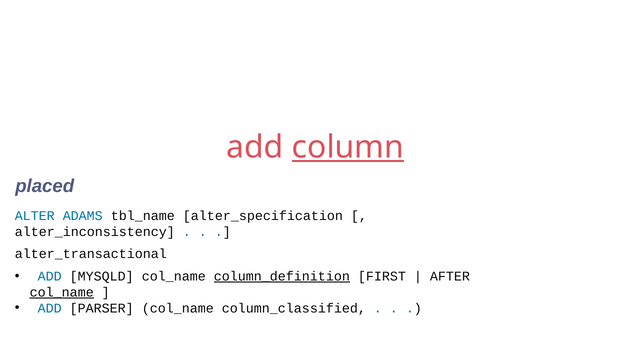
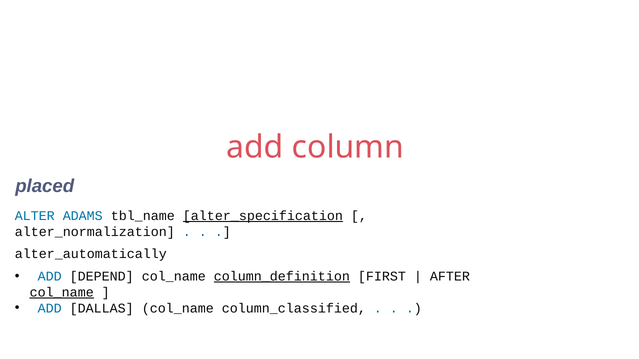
column underline: present -> none
alter_specification underline: none -> present
alter_inconsistency: alter_inconsistency -> alter_normalization
alter_transactional: alter_transactional -> alter_automatically
MYSQLD: MYSQLD -> DEPEND
PARSER: PARSER -> DALLAS
